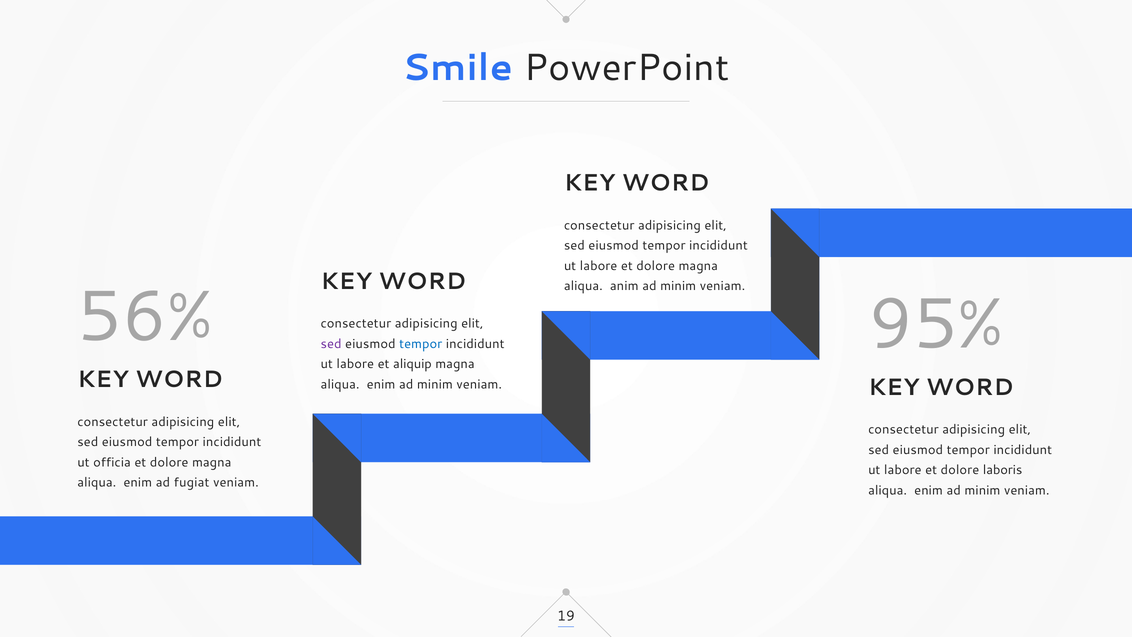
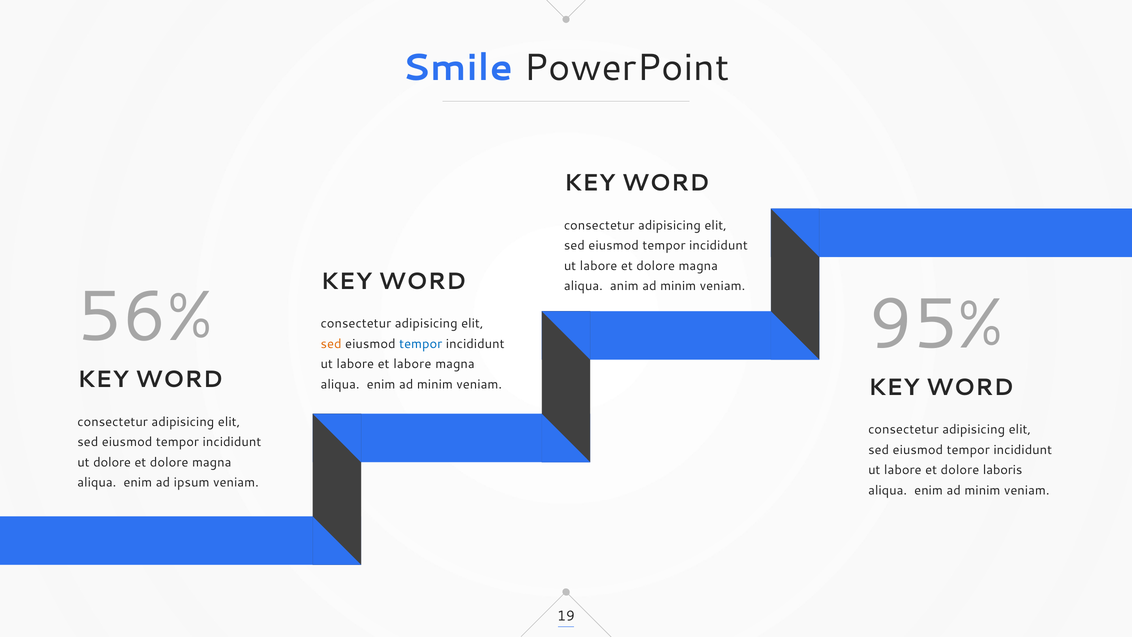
sed at (331, 344) colour: purple -> orange
et aliquip: aliquip -> labore
ut officia: officia -> dolore
fugiat: fugiat -> ipsum
